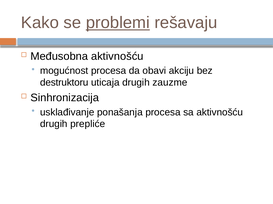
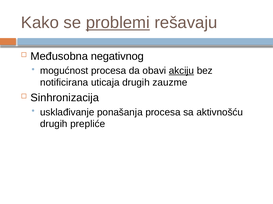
Međusobna aktivnošću: aktivnošću -> negativnog
akciju underline: none -> present
destruktoru: destruktoru -> notificirana
